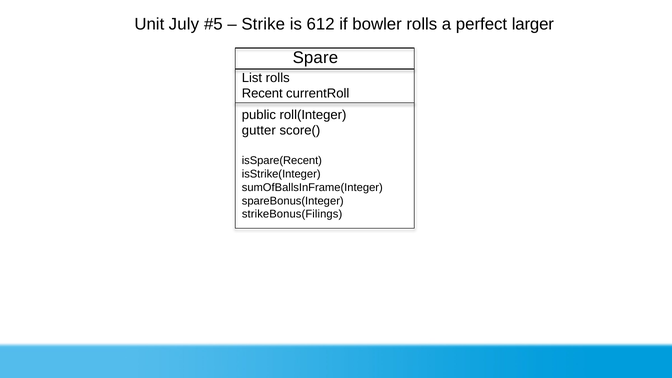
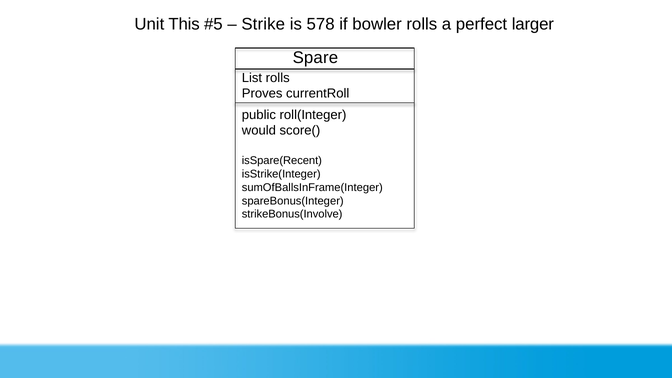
July: July -> This
612: 612 -> 578
Recent: Recent -> Proves
gutter: gutter -> would
strikeBonus(Filings: strikeBonus(Filings -> strikeBonus(Involve
